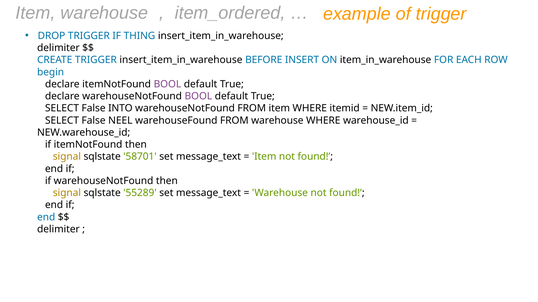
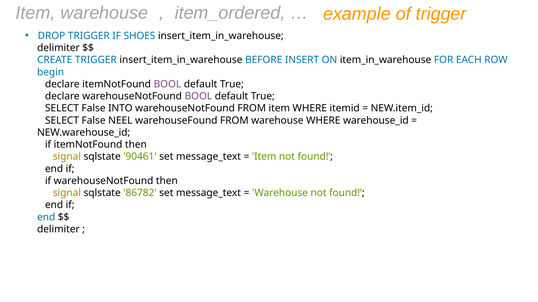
THING: THING -> SHOES
58701: 58701 -> 90461
55289: 55289 -> 86782
